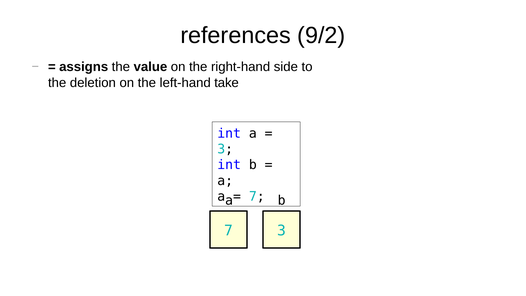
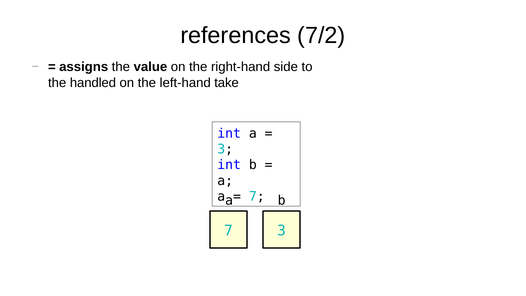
9/2: 9/2 -> 7/2
deletion: deletion -> handled
